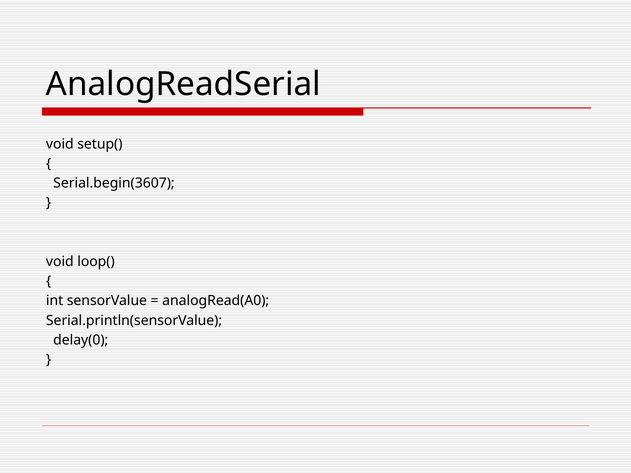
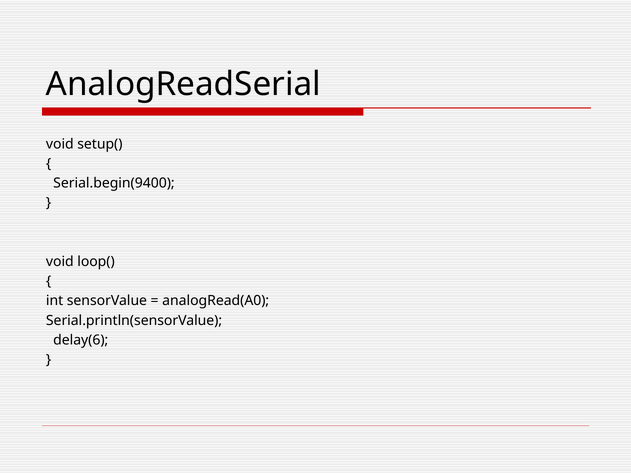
Serial.begin(3607: Serial.begin(3607 -> Serial.begin(9400
delay(0: delay(0 -> delay(6
